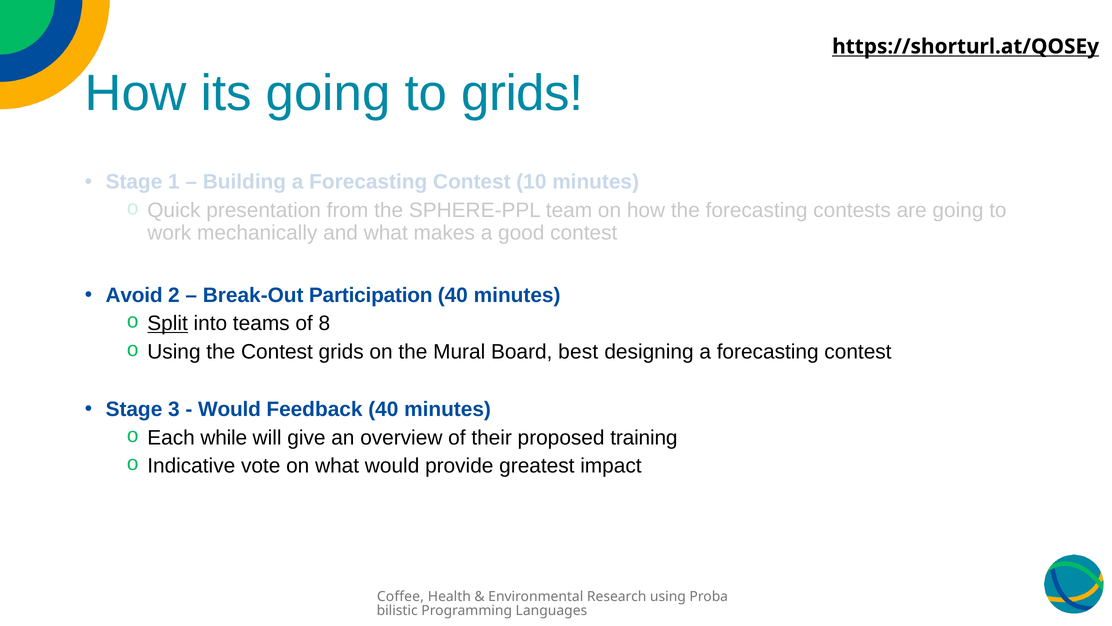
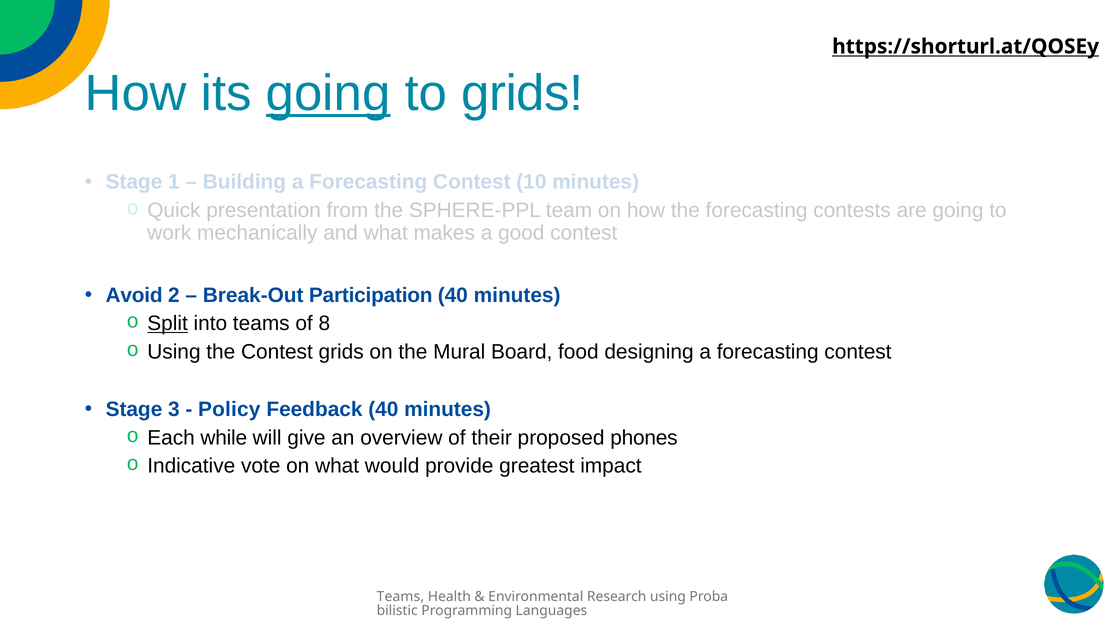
going at (328, 93) underline: none -> present
best: best -> food
Would at (229, 409): Would -> Policy
training: training -> phones
Coffee at (400, 596): Coffee -> Teams
